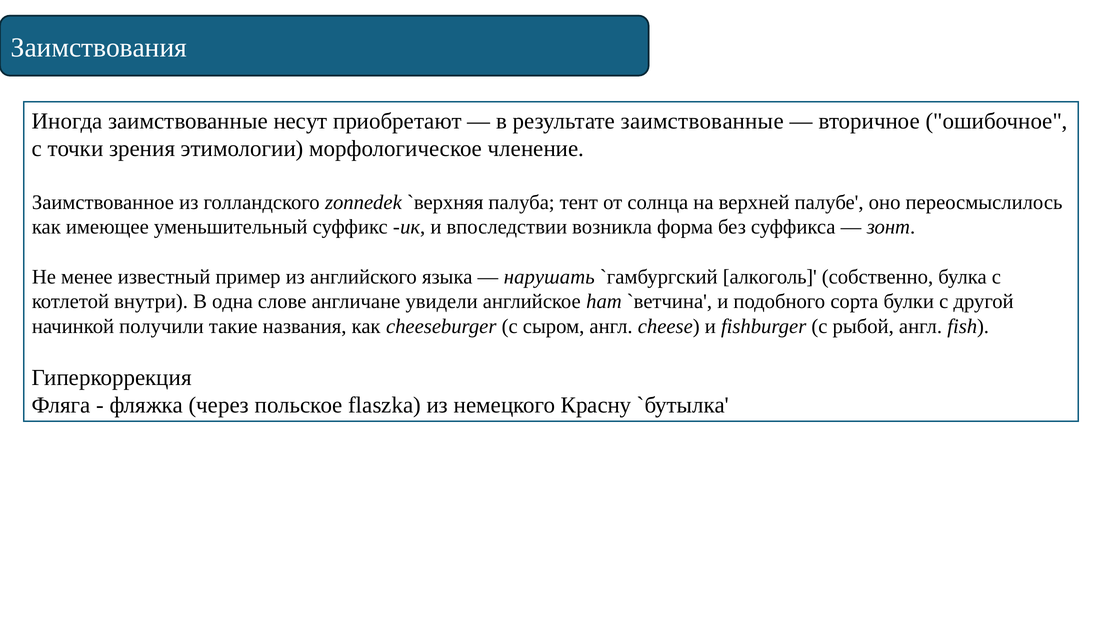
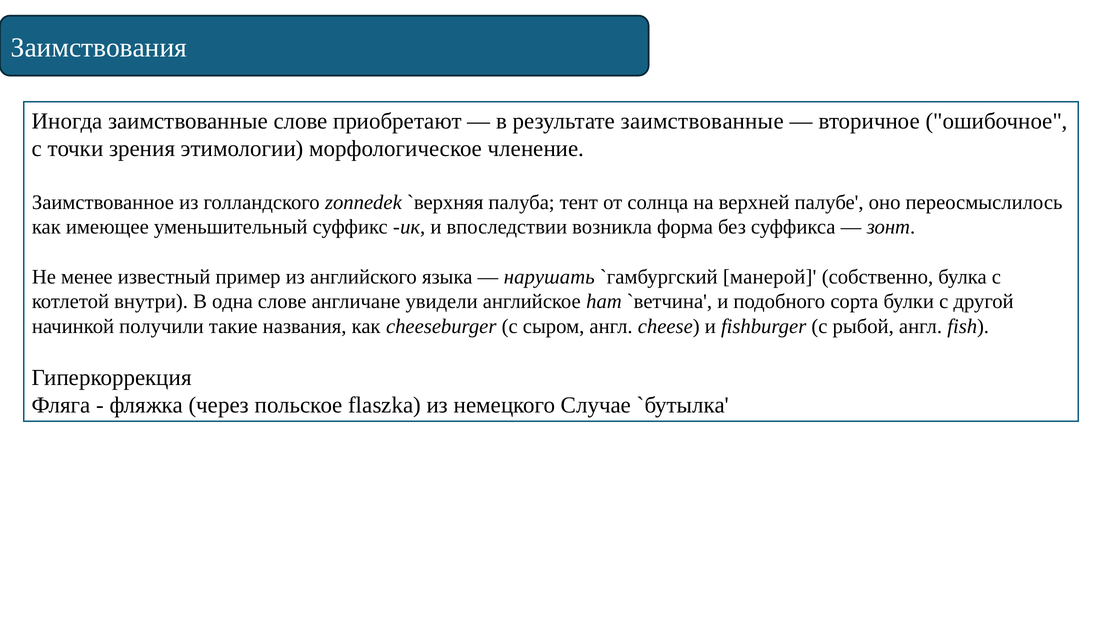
заимствованные несут: несут -> слове
алкоголь: алкоголь -> манерой
Красну: Красну -> Случае
